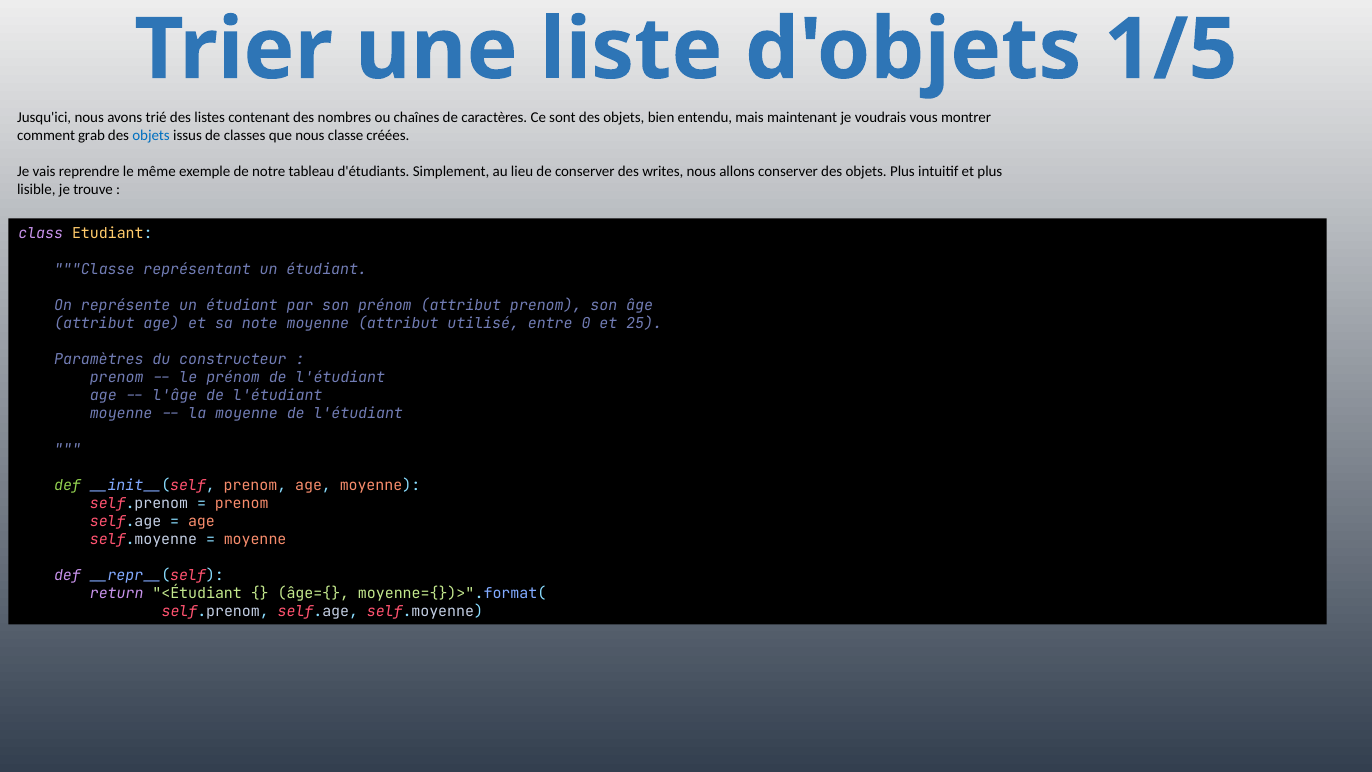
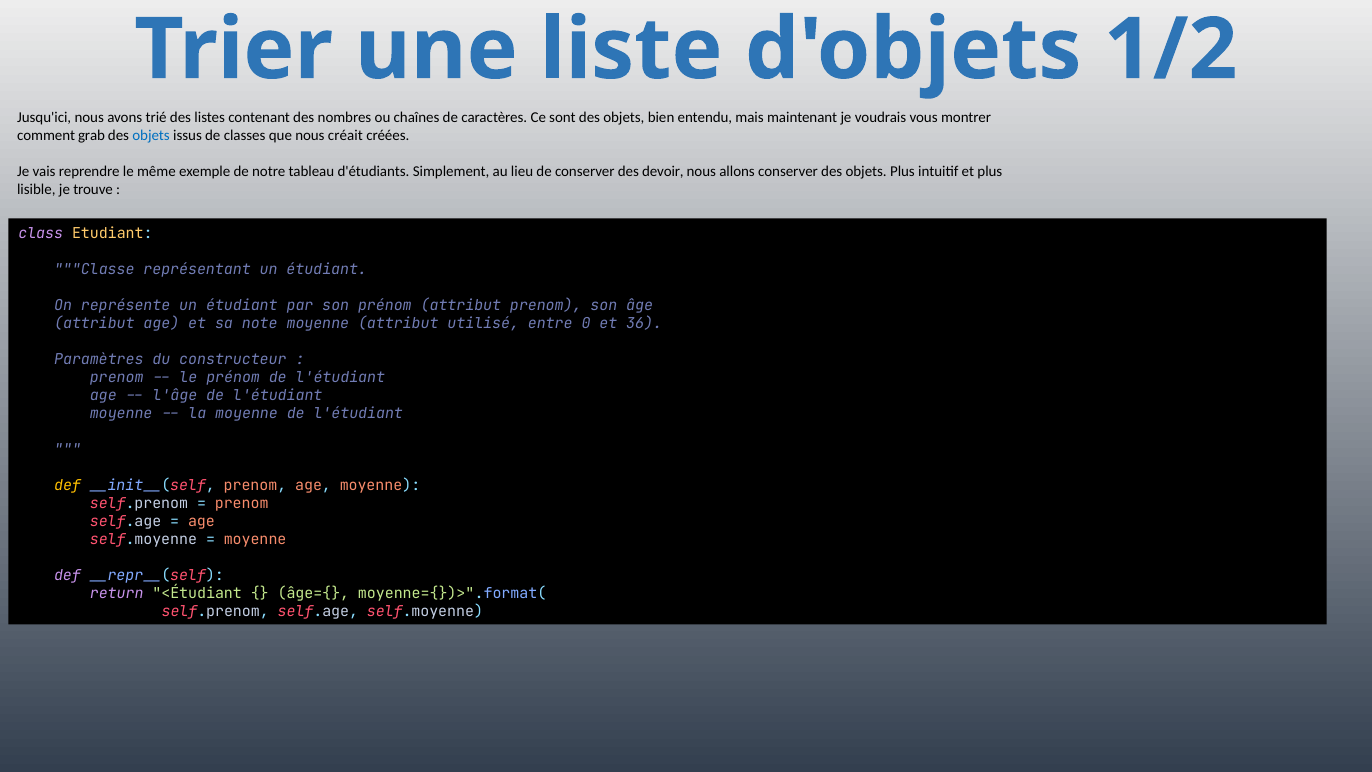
1/5: 1/5 -> 1/2
nous classe: classe -> créait
writes: writes -> devoir
25: 25 -> 36
def at (68, 485) colour: light green -> yellow
